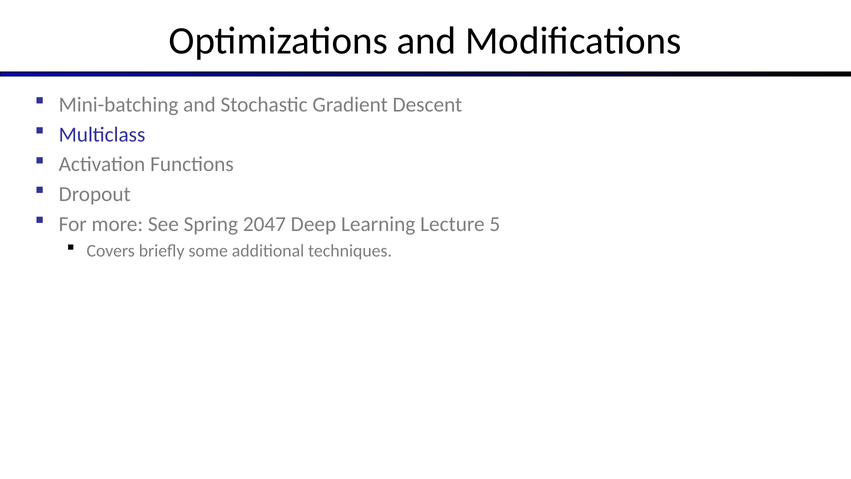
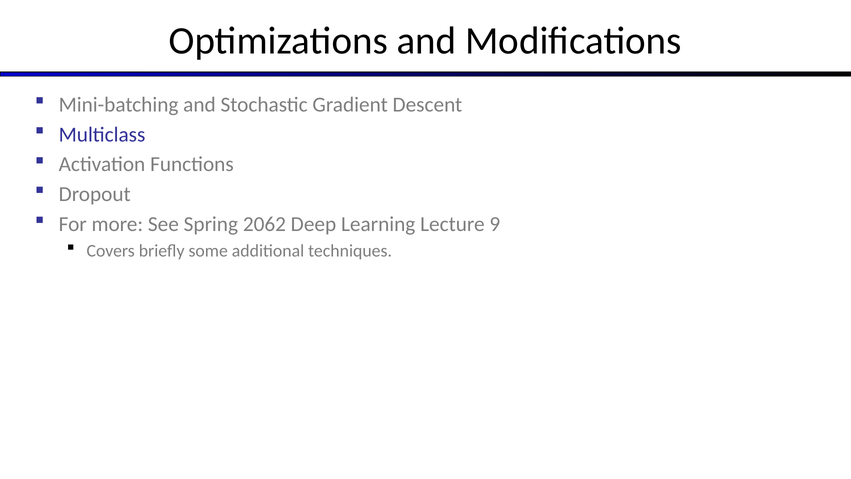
2047: 2047 -> 2062
5: 5 -> 9
